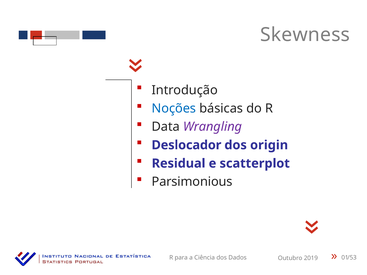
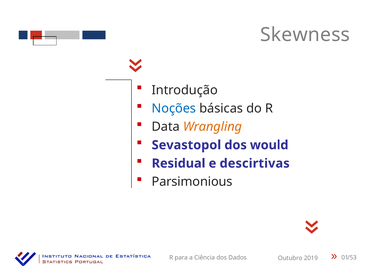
Wrangling colour: purple -> orange
Deslocador: Deslocador -> Sevastopol
origin: origin -> would
scatterplot: scatterplot -> descirtivas
